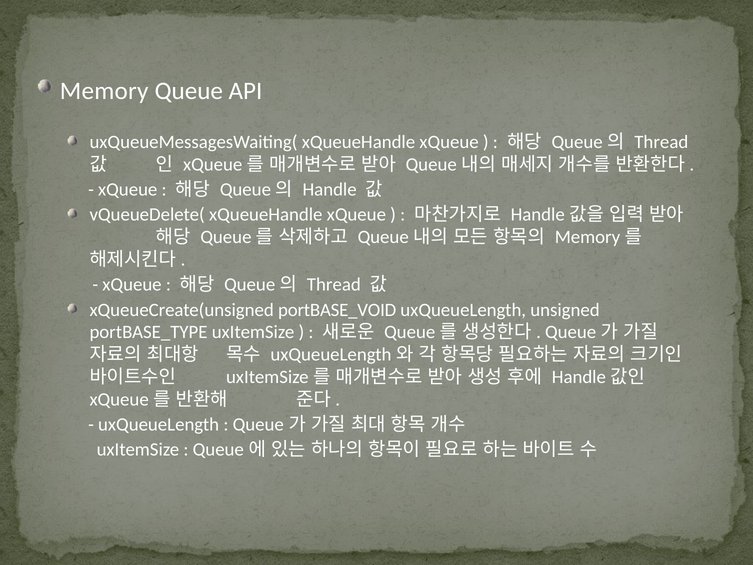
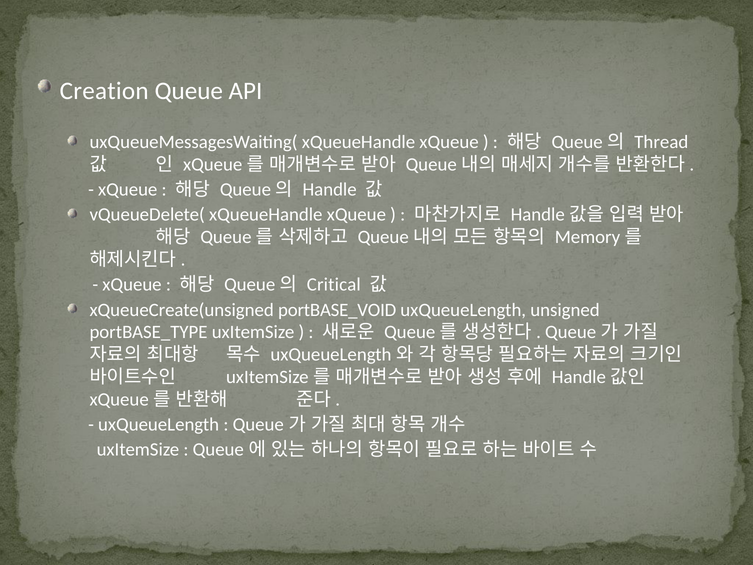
Memory: Memory -> Creation
Thread at (334, 285): Thread -> Critical
